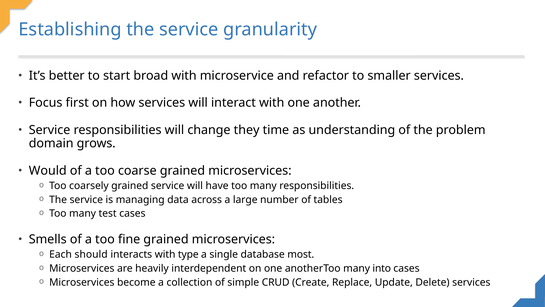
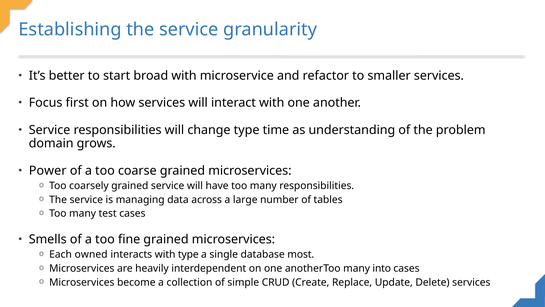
change they: they -> type
Would: Would -> Power
should: should -> owned
